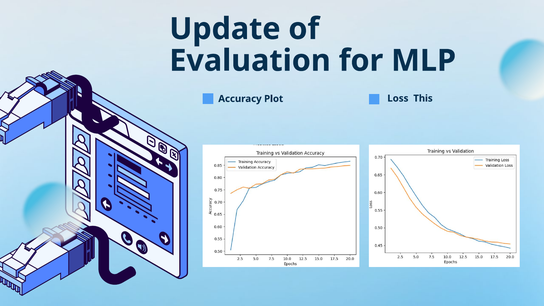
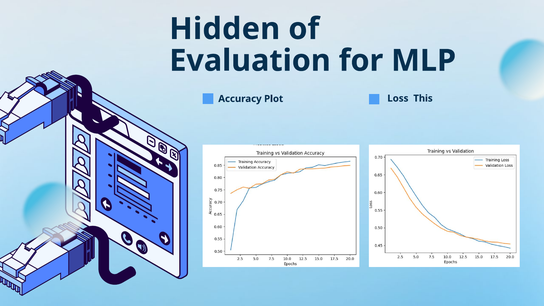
Update: Update -> Hidden
